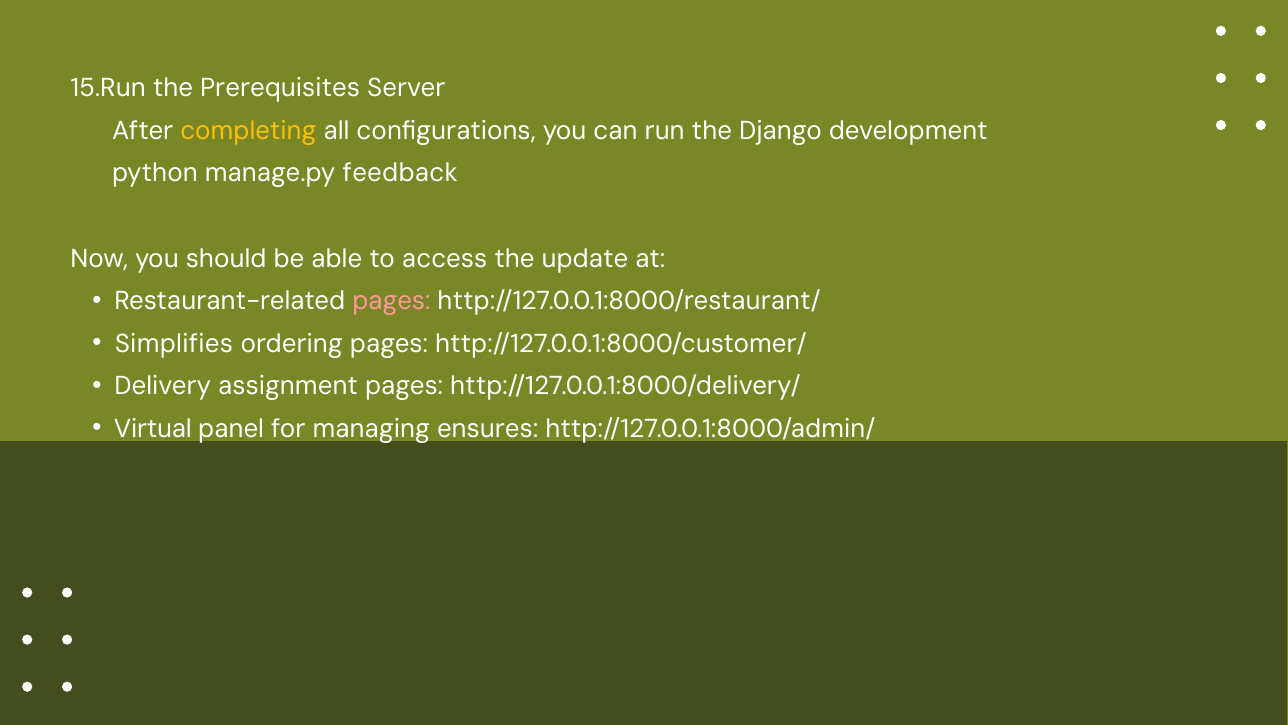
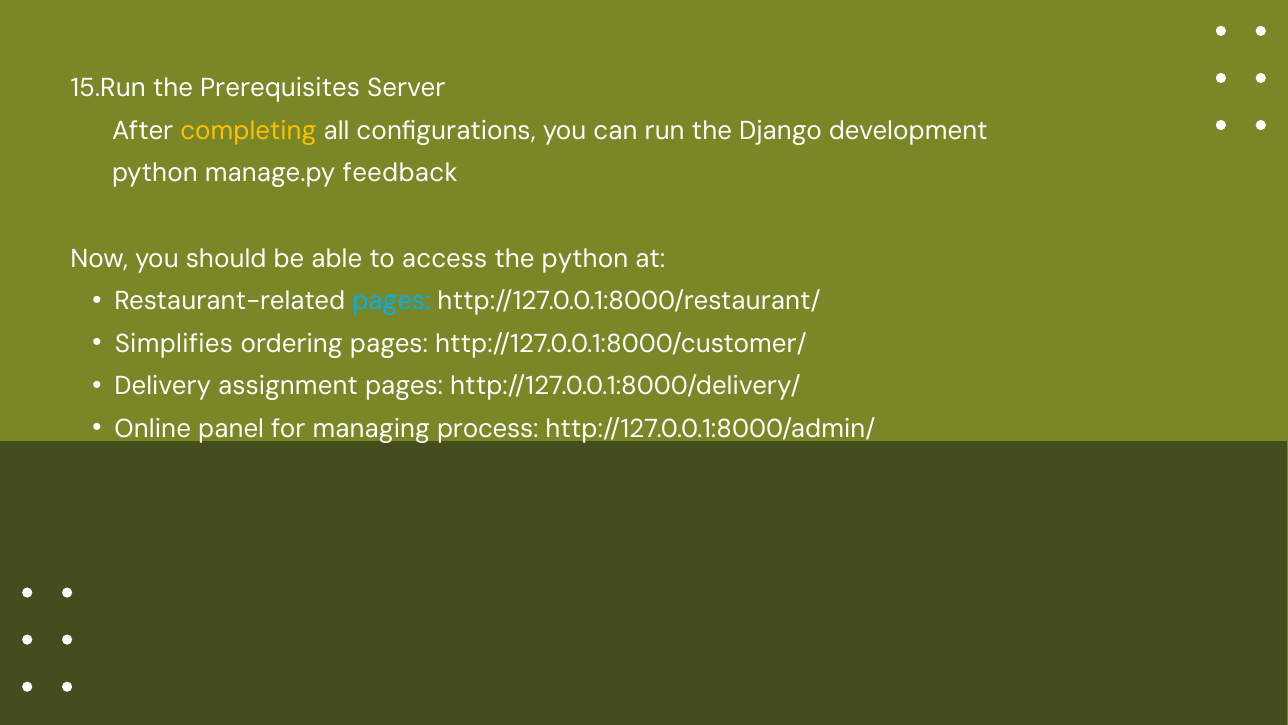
the update: update -> python
pages at (391, 301) colour: pink -> light blue
Virtual: Virtual -> Online
ensures: ensures -> process
